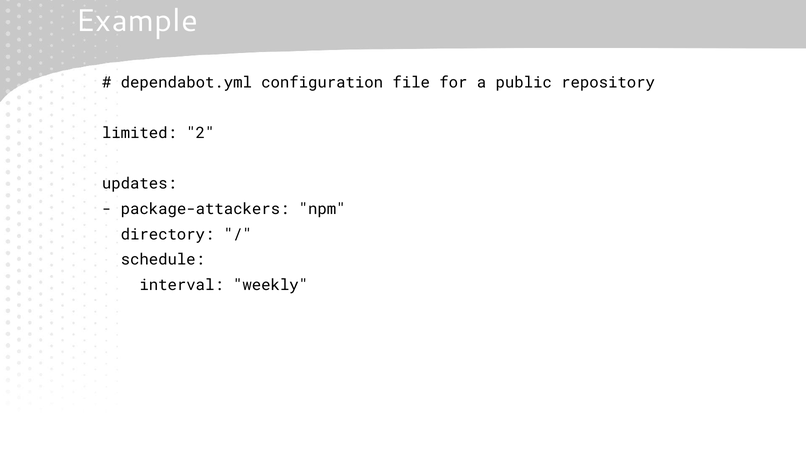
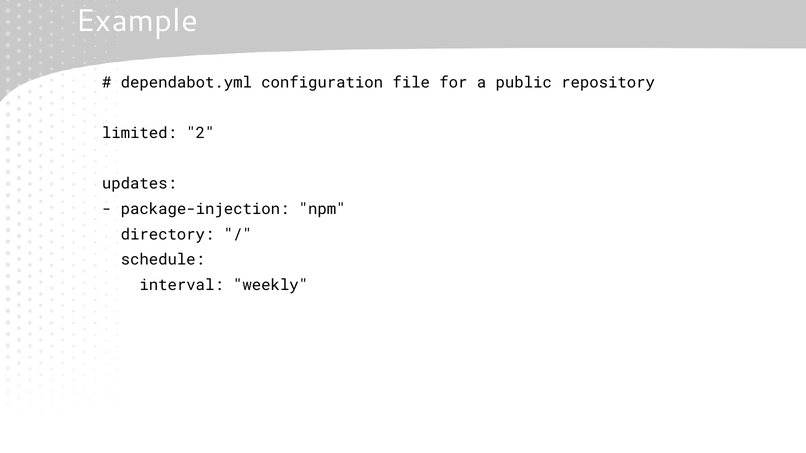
package-attackers: package-attackers -> package-injection
